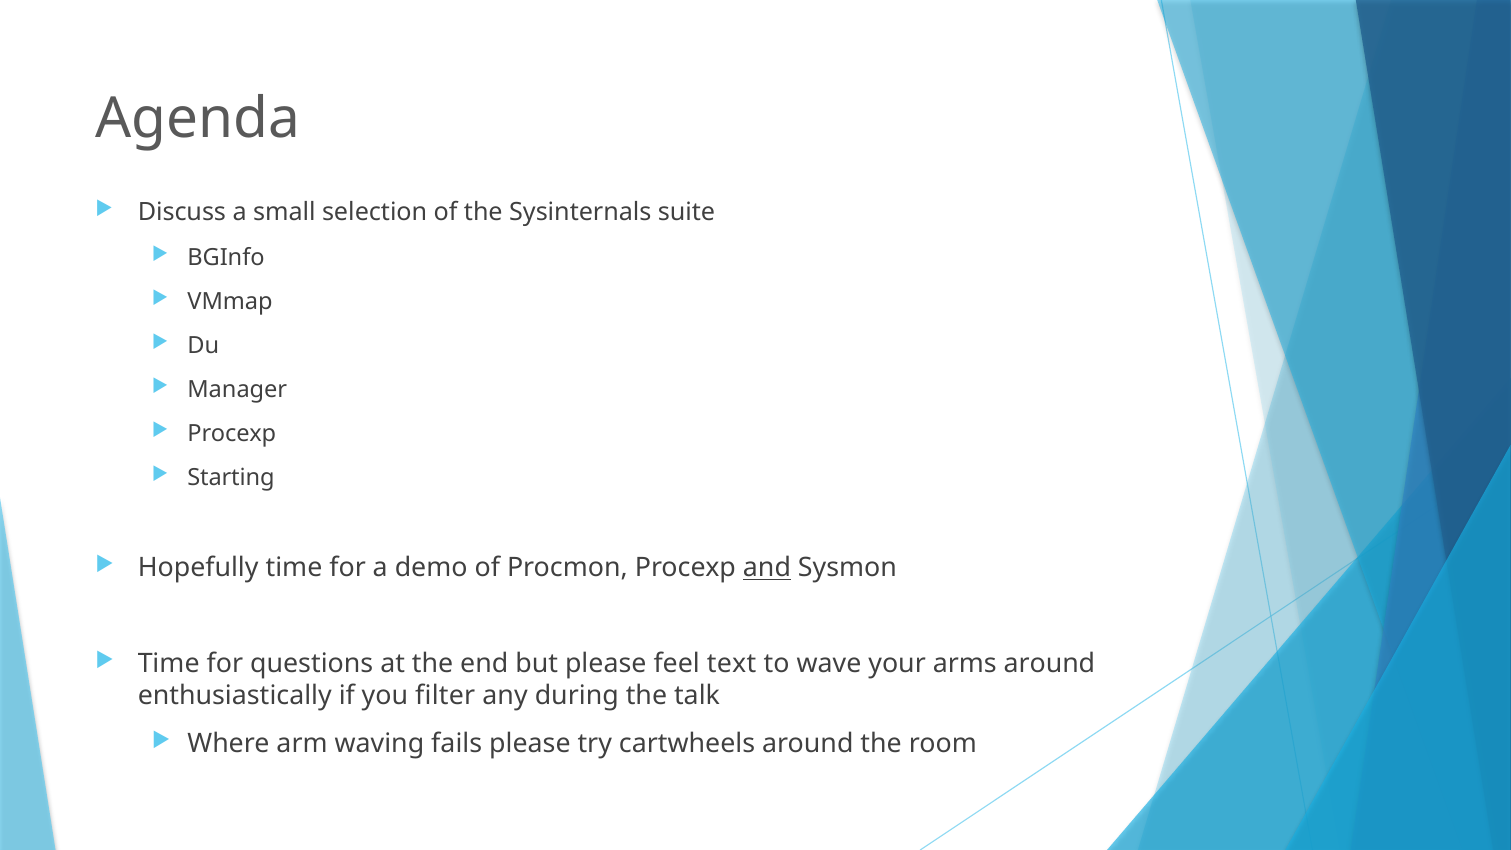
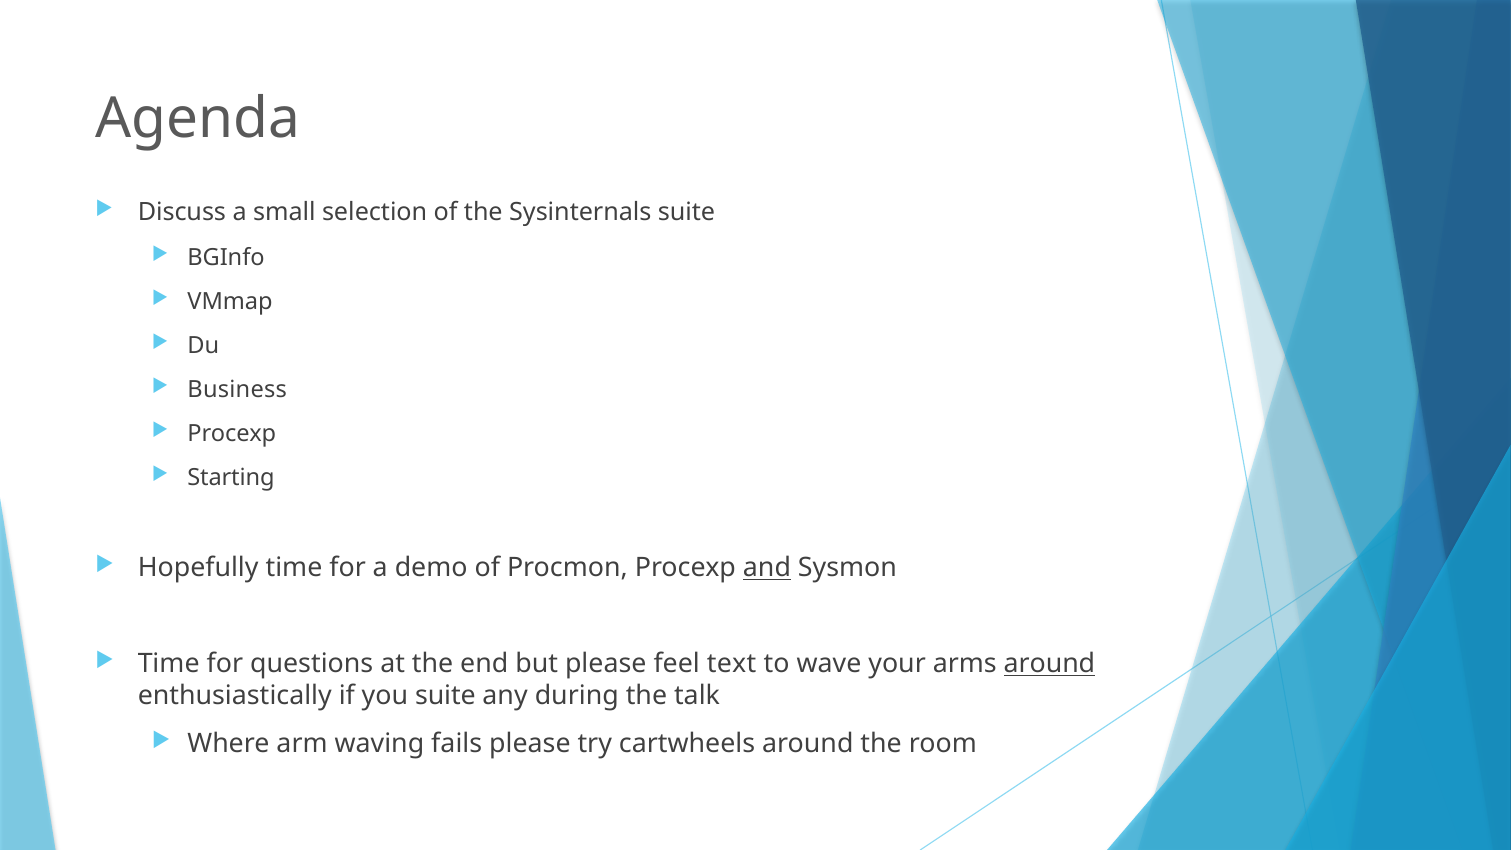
Manager: Manager -> Business
around at (1049, 664) underline: none -> present
you filter: filter -> suite
